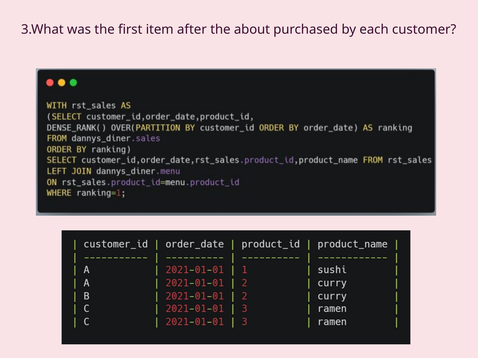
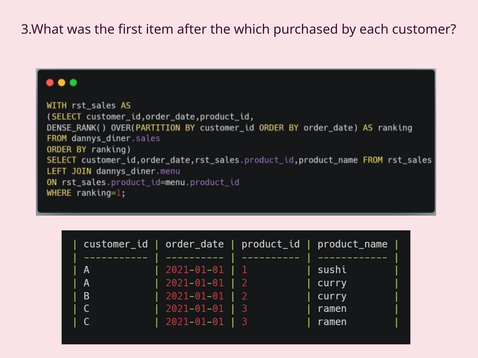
about: about -> which
